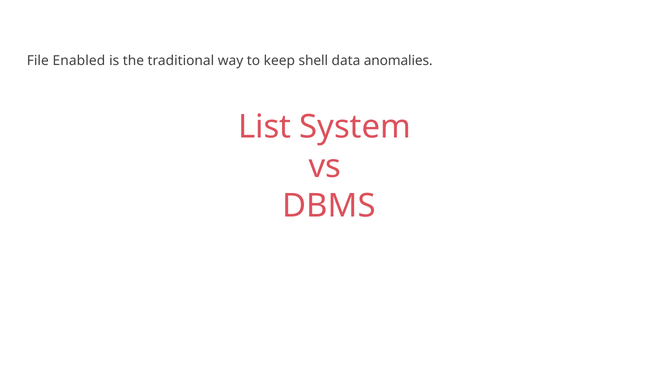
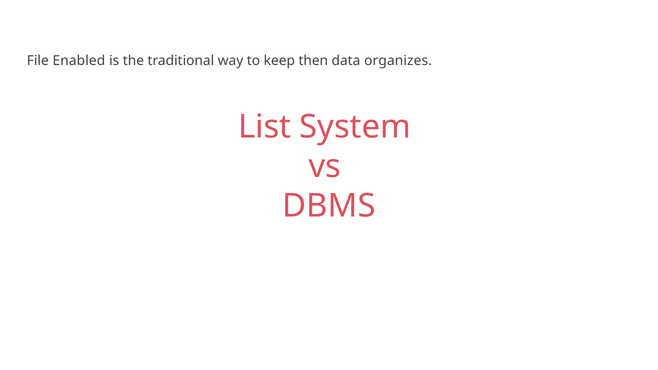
shell: shell -> then
anomalies: anomalies -> organizes
